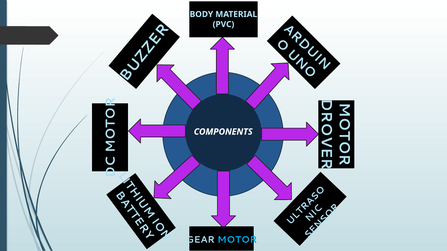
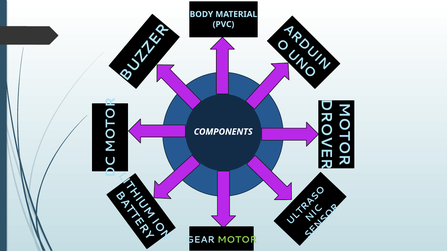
MOTOR colour: light blue -> light green
